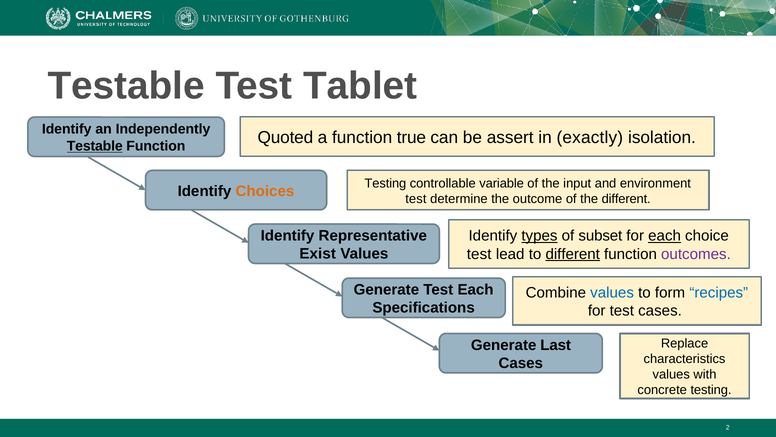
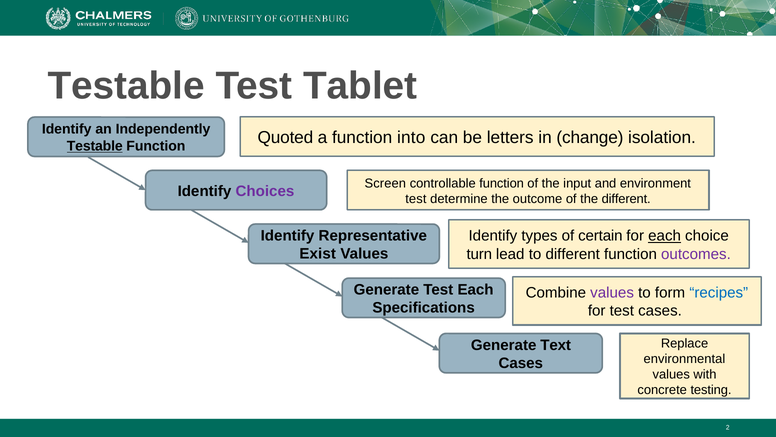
true: true -> into
assert: assert -> letters
exactly: exactly -> change
Testing at (385, 183): Testing -> Screen
controllable variable: variable -> function
Choices colour: orange -> purple
types underline: present -> none
subset: subset -> certain
test at (479, 254): test -> turn
different at (573, 254) underline: present -> none
values at (612, 292) colour: blue -> purple
Last: Last -> Text
characteristics: characteristics -> environmental
